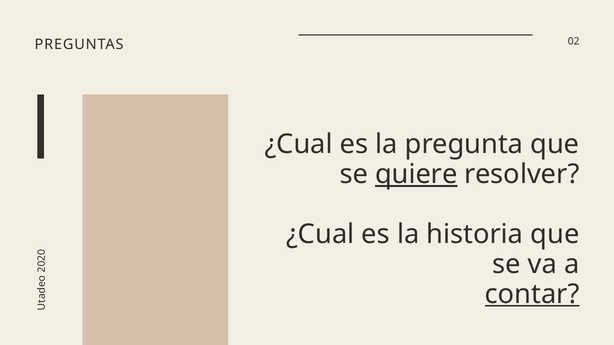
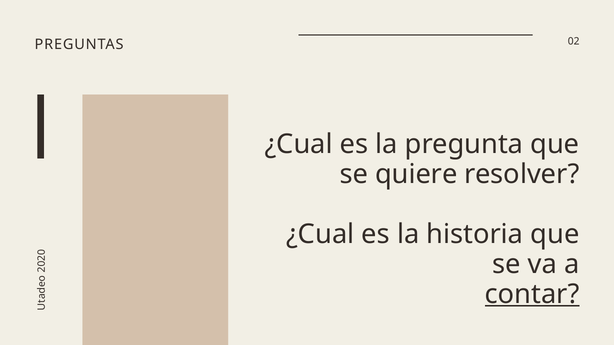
quiere underline: present -> none
